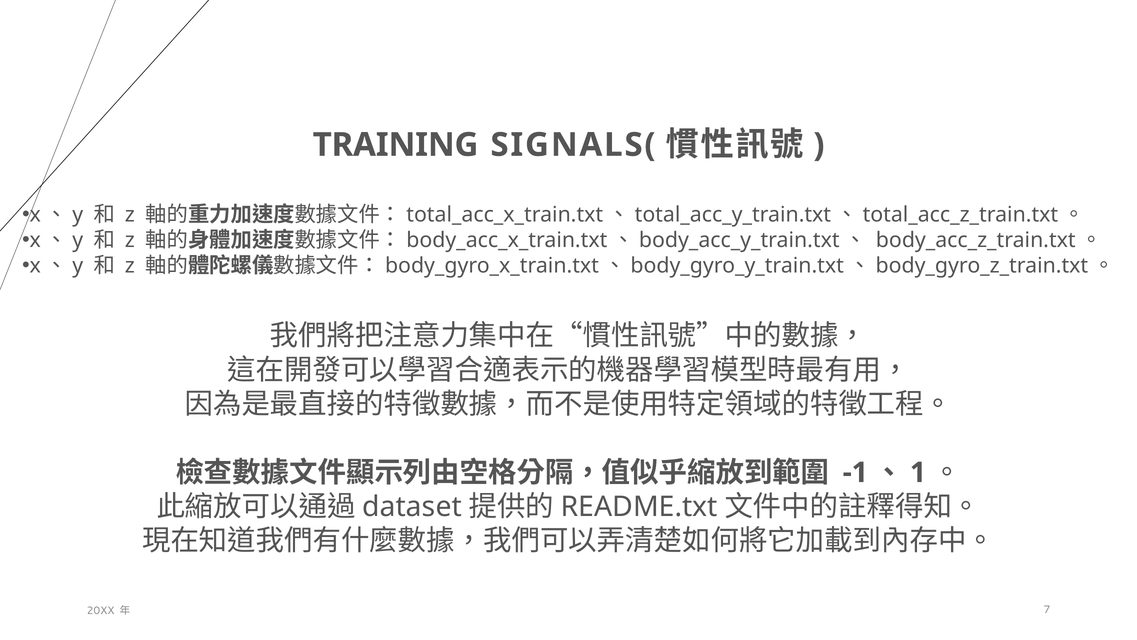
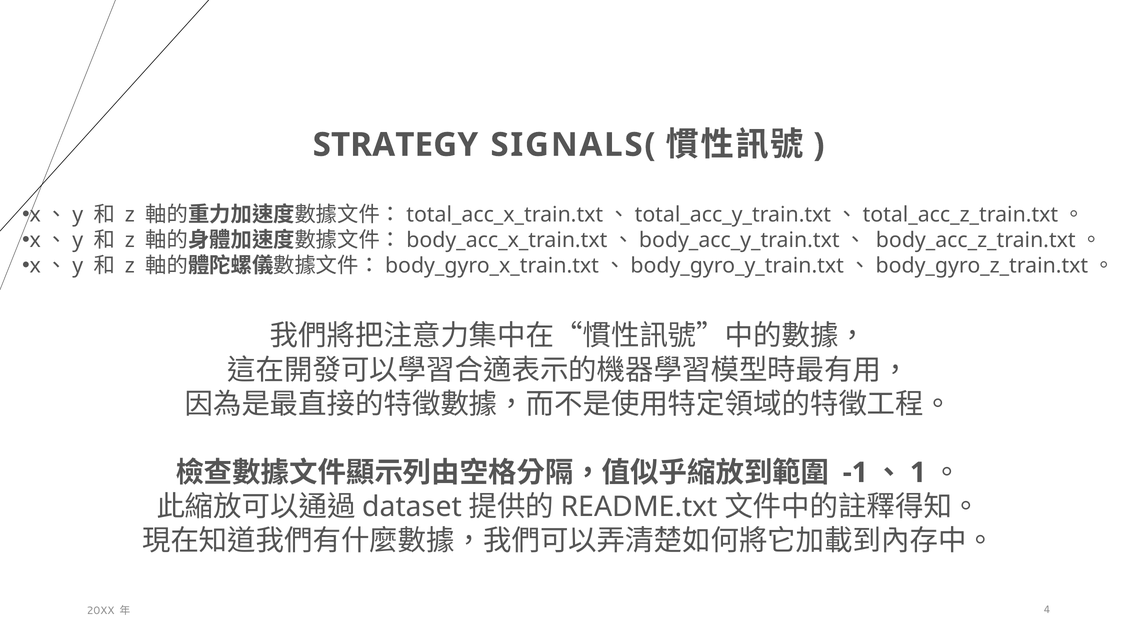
TRAINING: TRAINING -> STRATEGY
7: 7 -> 4
